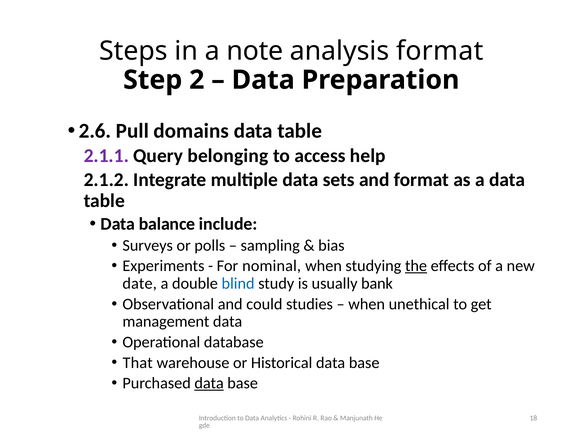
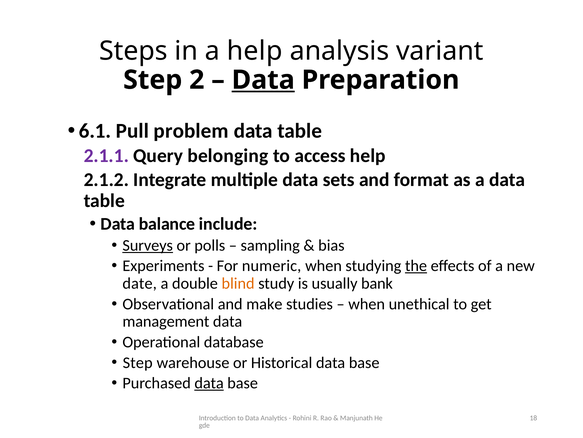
a note: note -> help
analysis format: format -> variant
Data at (263, 80) underline: none -> present
2.6: 2.6 -> 6.1
domains: domains -> problem
Surveys underline: none -> present
nominal: nominal -> numeric
blind colour: blue -> orange
could: could -> make
That at (138, 362): That -> Step
